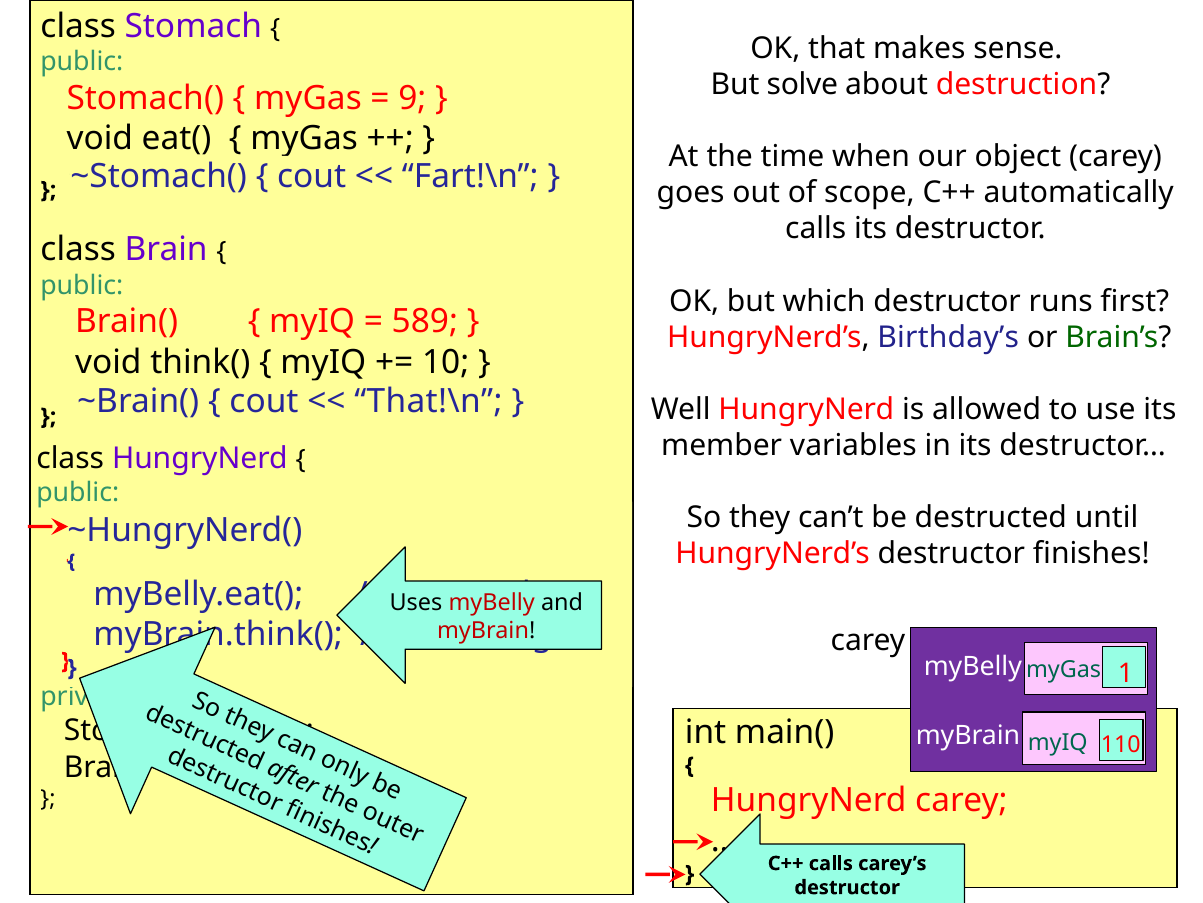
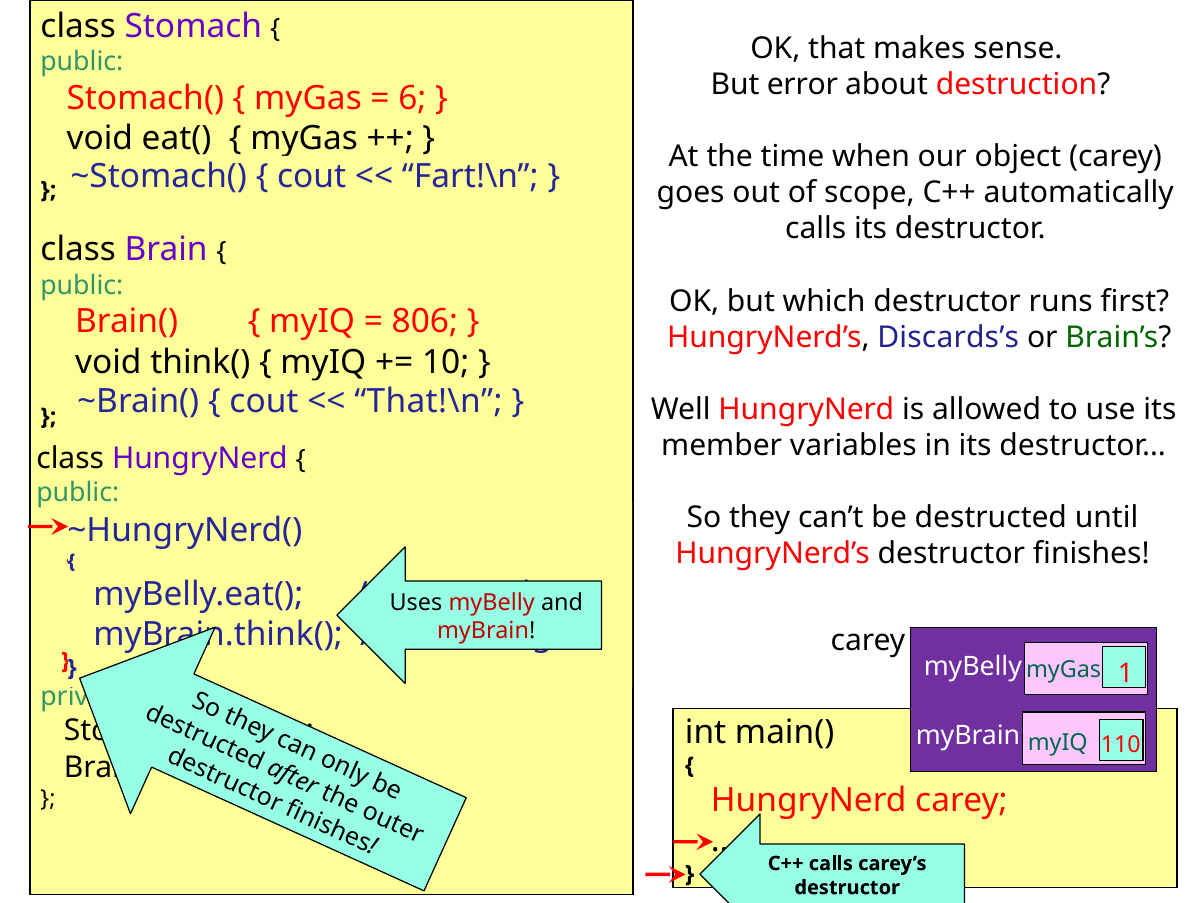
solve: solve -> error
9: 9 -> 6
589: 589 -> 806
Birthday’s: Birthday’s -> Discards’s
